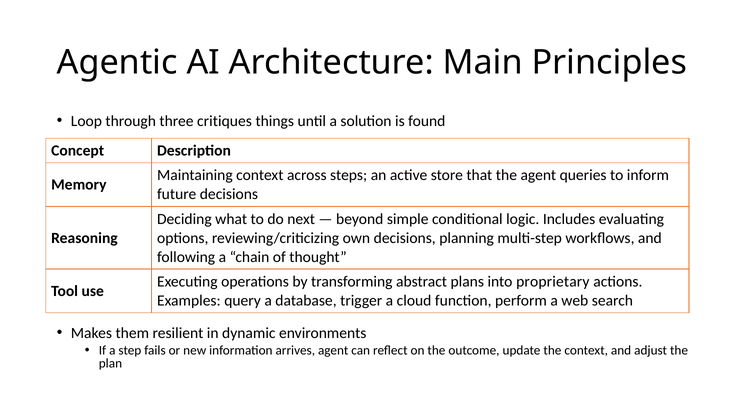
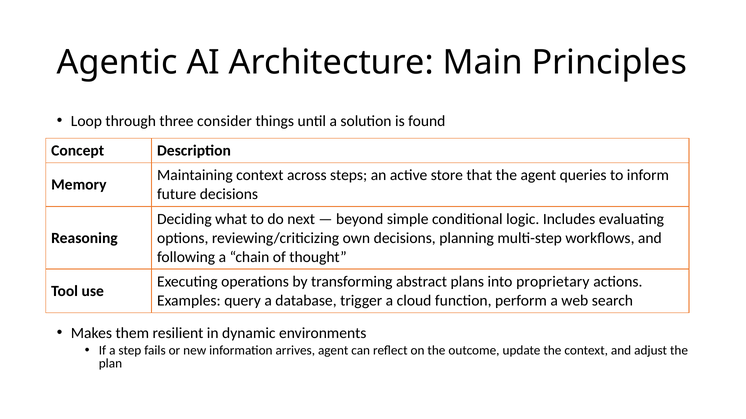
critiques: critiques -> consider
